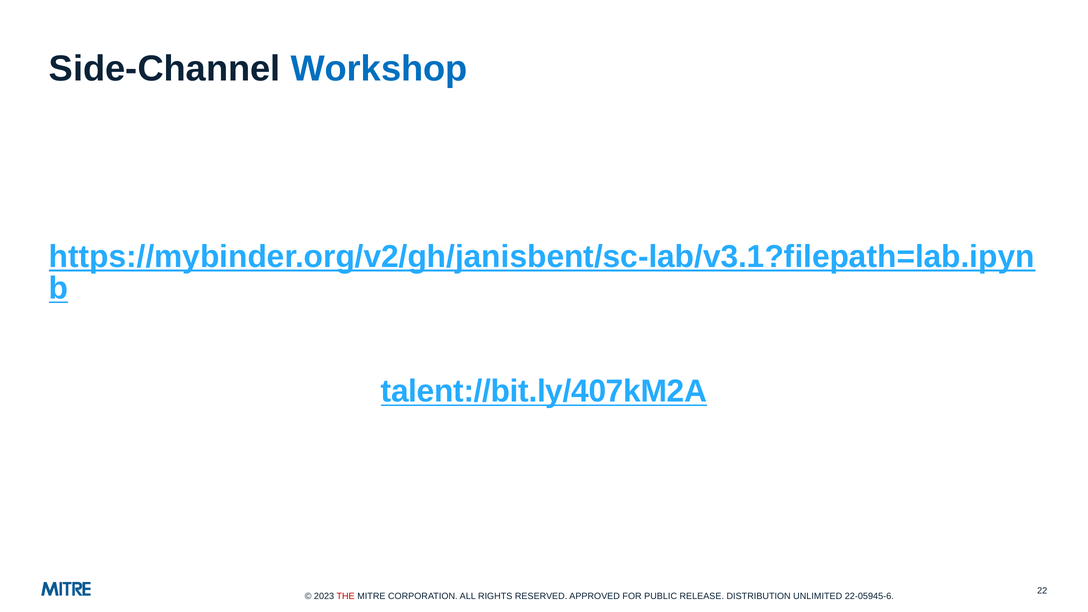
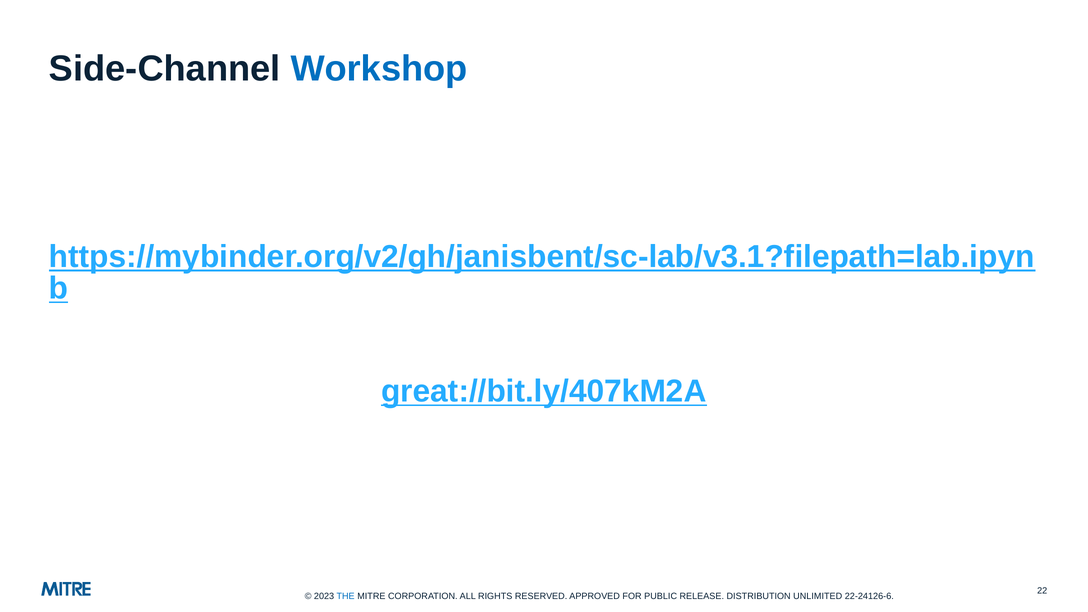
talent://bit.ly/407kM2A: talent://bit.ly/407kM2A -> great://bit.ly/407kM2A
THE at (346, 596) colour: red -> blue
22-05945-6: 22-05945-6 -> 22-24126-6
